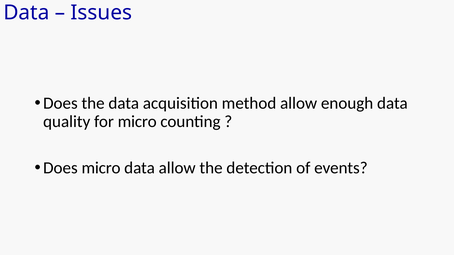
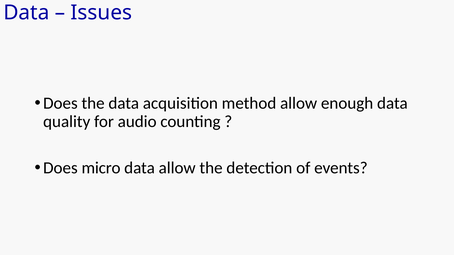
for micro: micro -> audio
